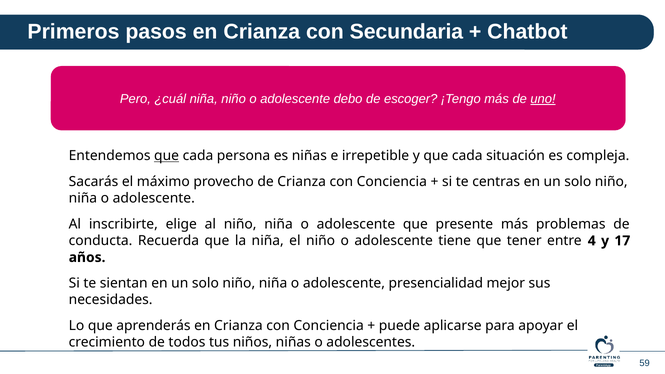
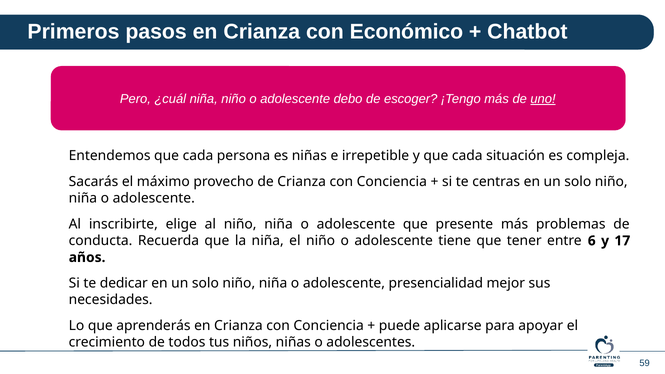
Secundaria: Secundaria -> Económico
que at (167, 156) underline: present -> none
4: 4 -> 6
sientan: sientan -> dedicar
